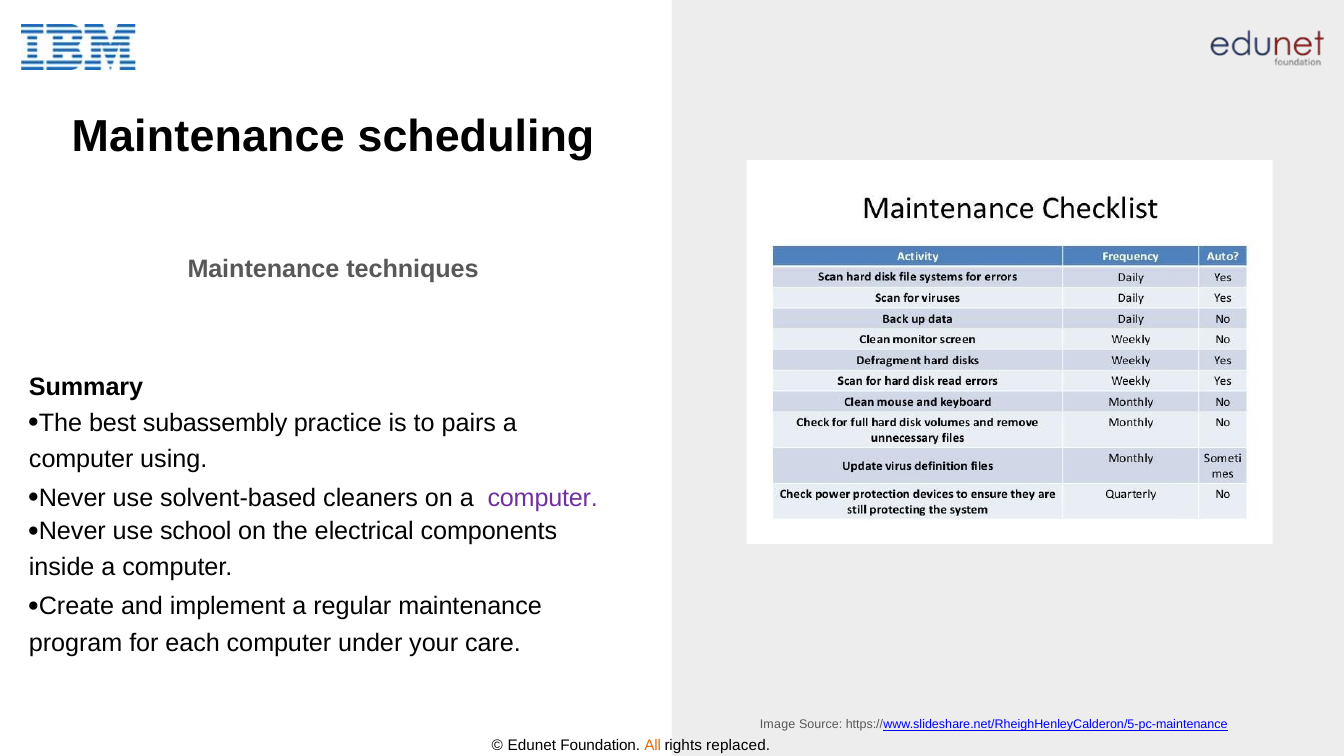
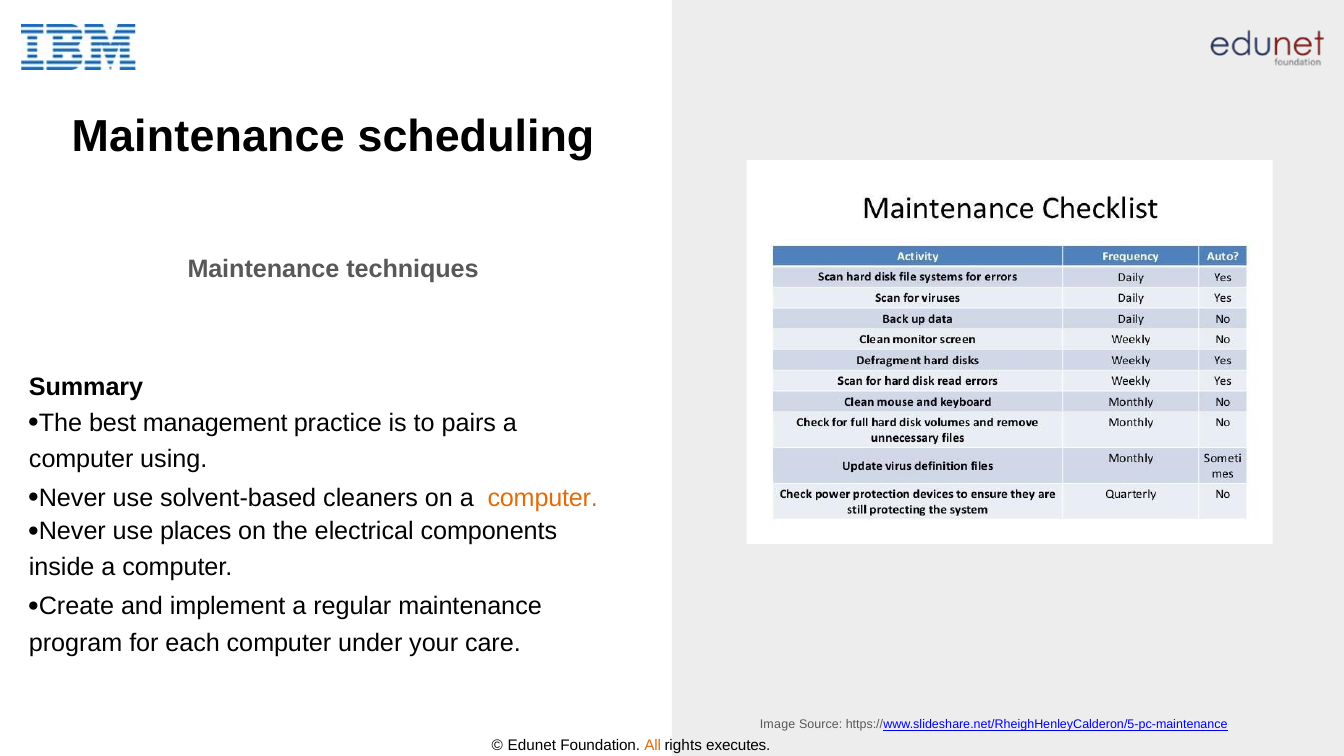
subassembly: subassembly -> management
computer at (543, 498) colour: purple -> orange
school: school -> places
replaced: replaced -> executes
